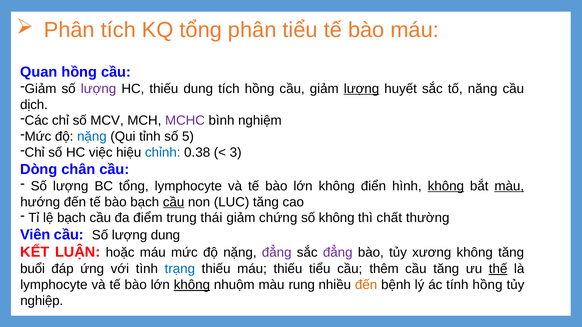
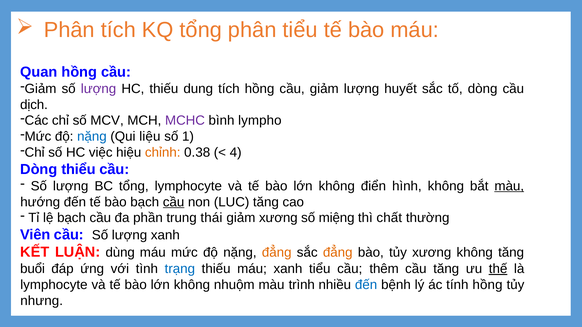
lượng at (362, 89) underline: present -> none
tố năng: năng -> dòng
nghiệm: nghiệm -> lympho
tỉnh: tỉnh -> liệu
5: 5 -> 1
chỉnh colour: blue -> orange
3: 3 -> 4
chân: chân -> thiểu
không at (446, 186) underline: present -> none
điểm: điểm -> phần
giảm chứng: chứng -> xương
số không: không -> miệng
lượng dung: dung -> xanh
hoặc: hoặc -> dùng
đẳng at (277, 253) colour: purple -> orange
đẳng at (338, 253) colour: purple -> orange
máu thiếu: thiếu -> xanh
không at (192, 285) underline: present -> none
rung: rung -> trình
đến at (366, 285) colour: orange -> blue
nghiệp: nghiệp -> nhưng
